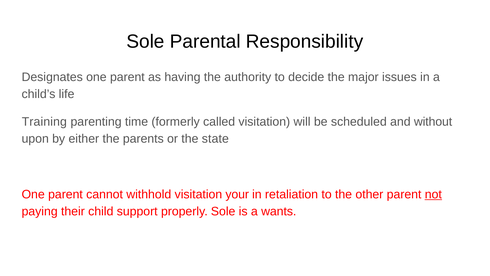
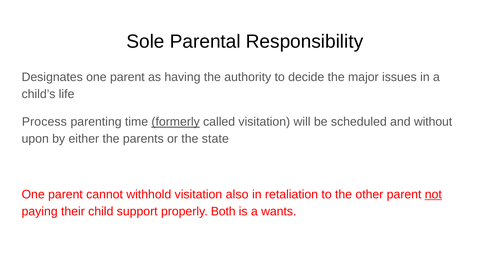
Training: Training -> Process
formerly underline: none -> present
your: your -> also
properly Sole: Sole -> Both
